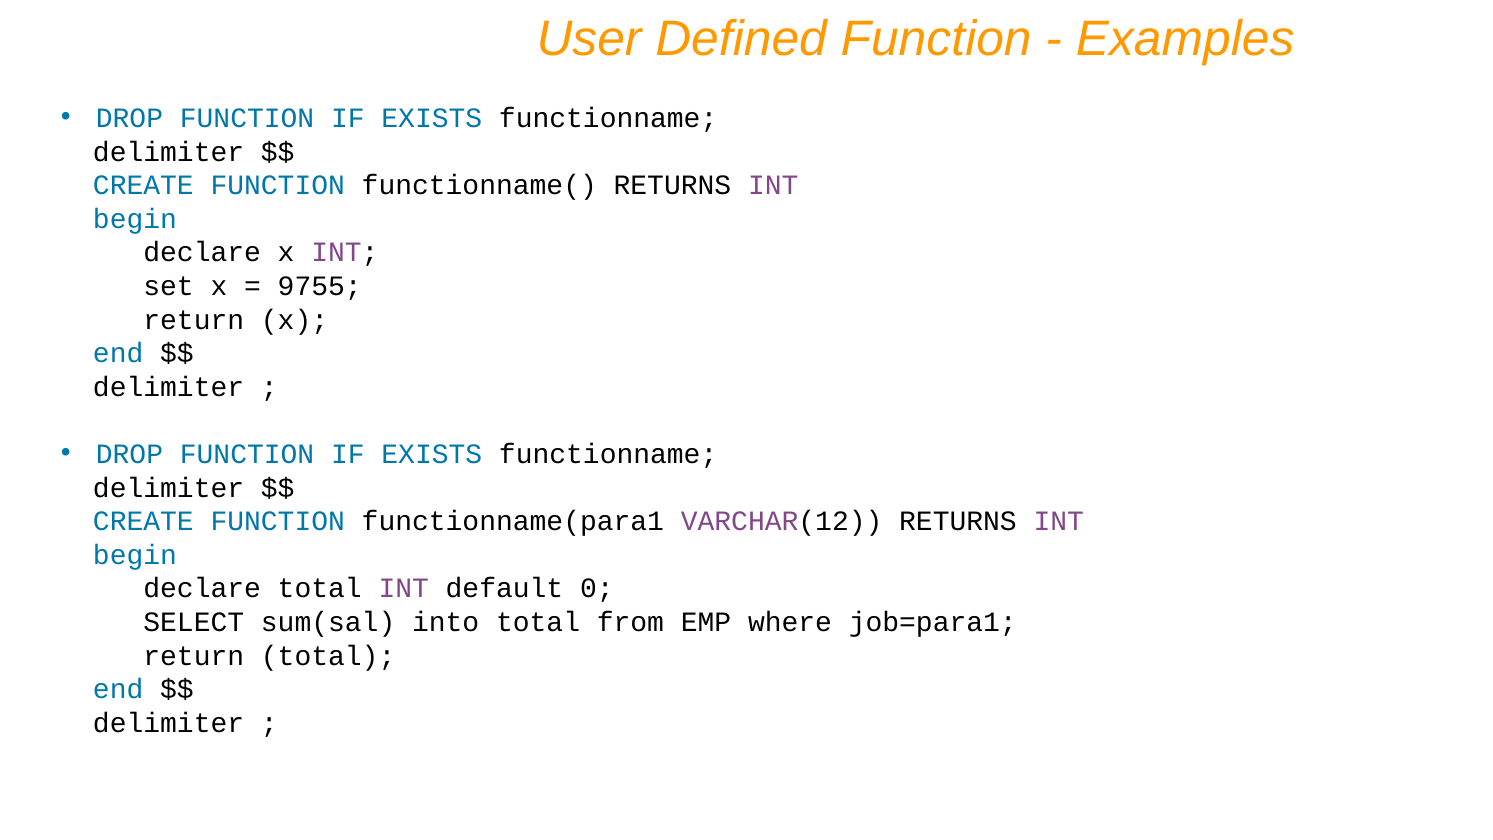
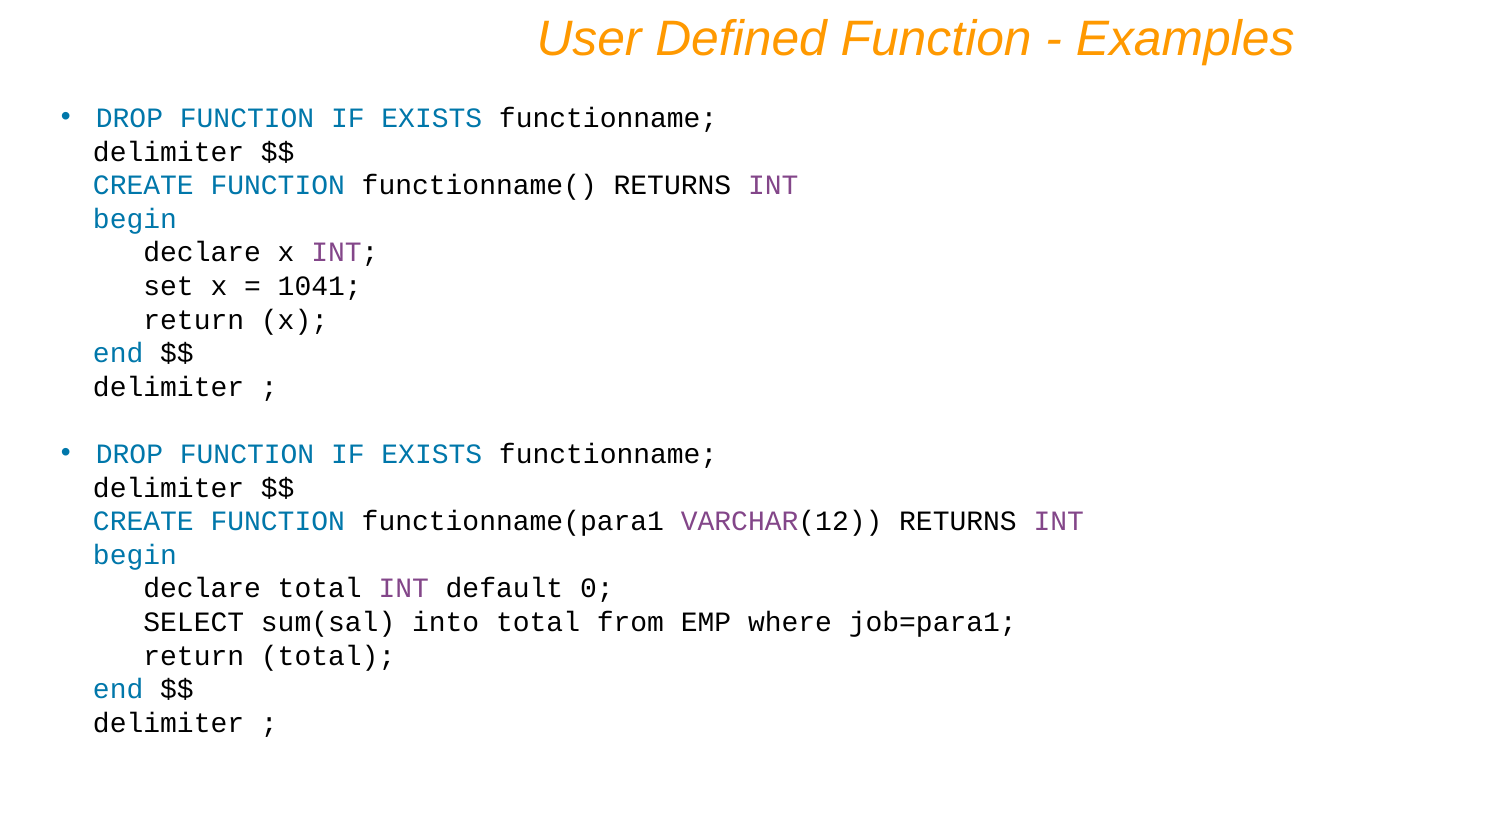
9755: 9755 -> 1041
